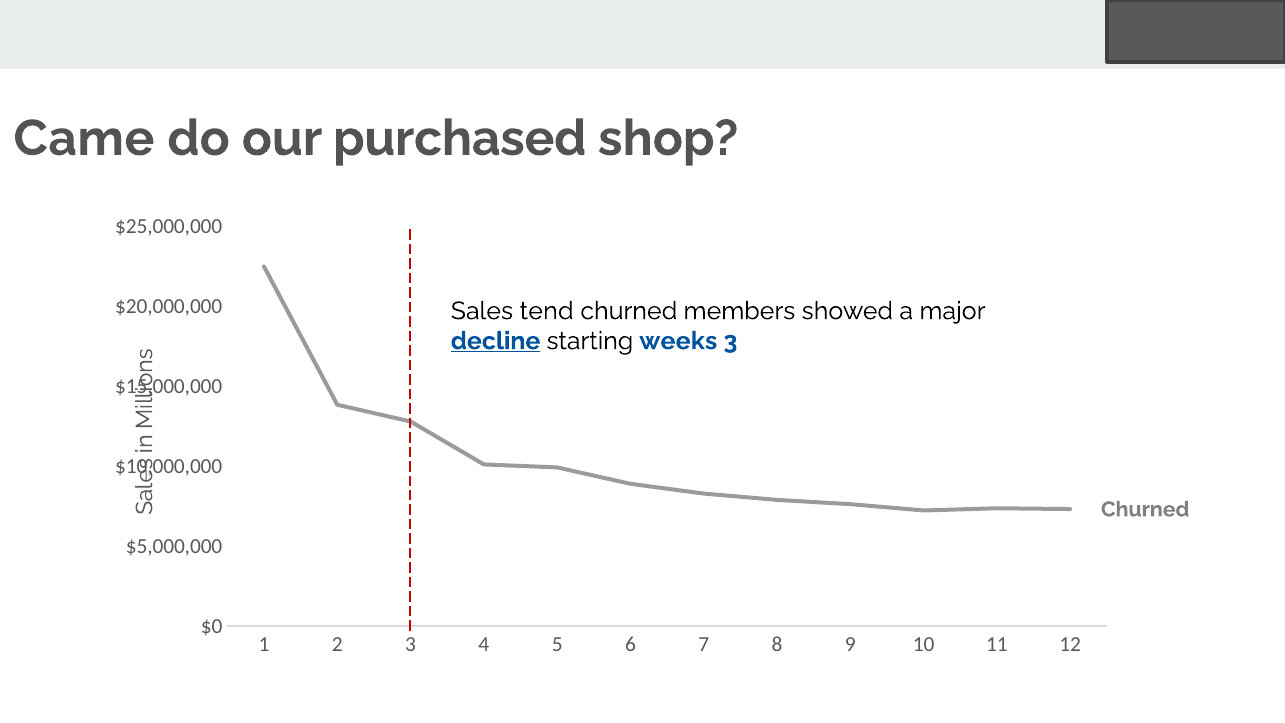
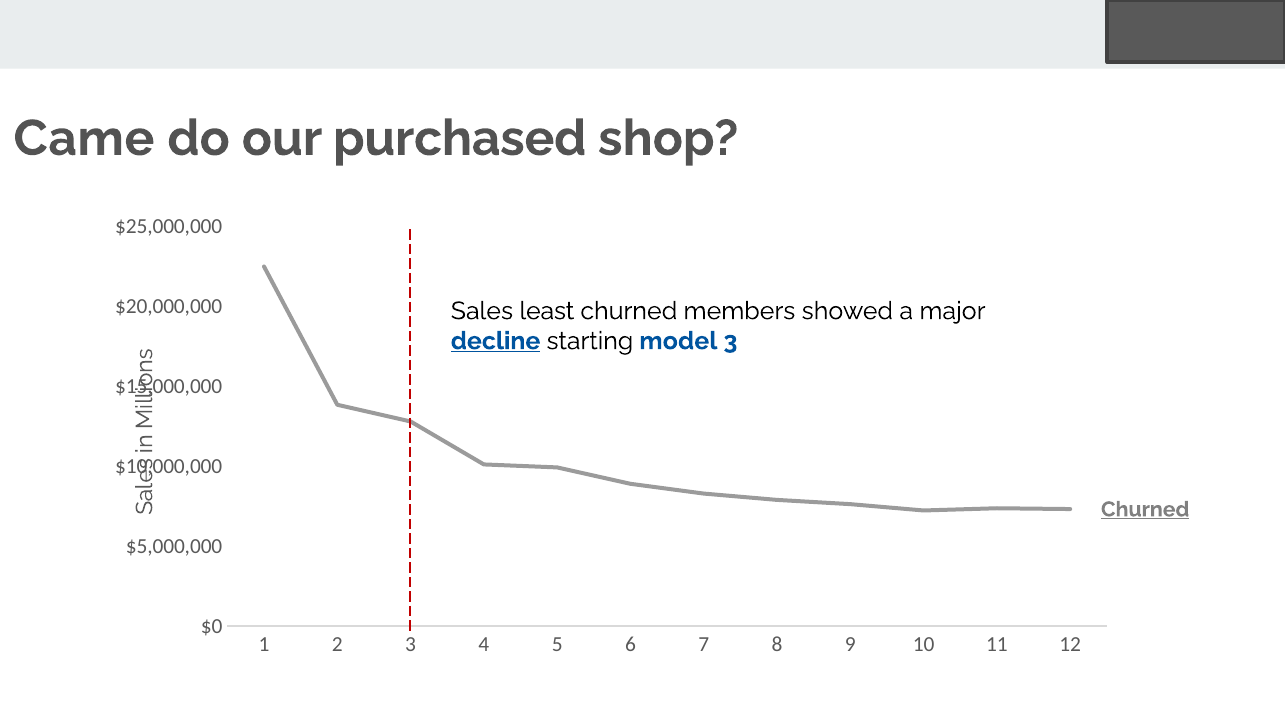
tend: tend -> least
weeks: weeks -> model
Churned at (1145, 509) underline: none -> present
